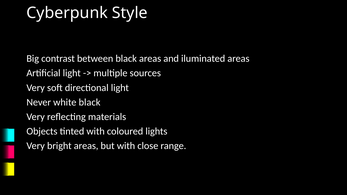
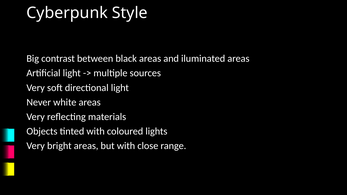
white black: black -> areas
